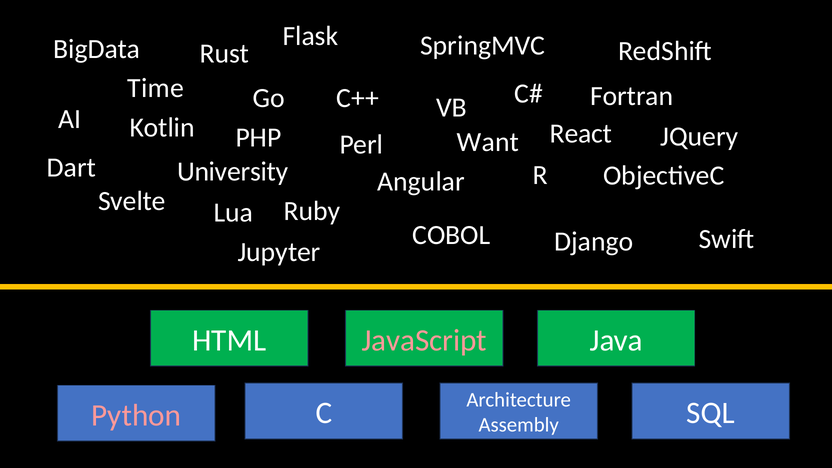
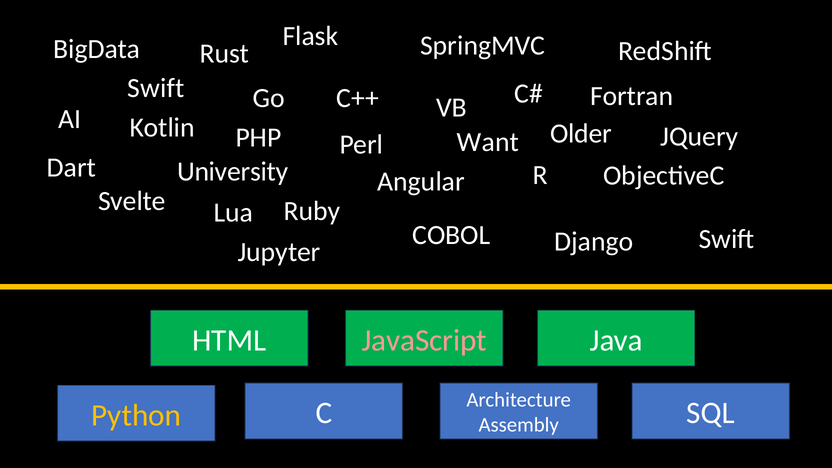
Time at (156, 88): Time -> Swift
React: React -> Older
Python colour: pink -> yellow
